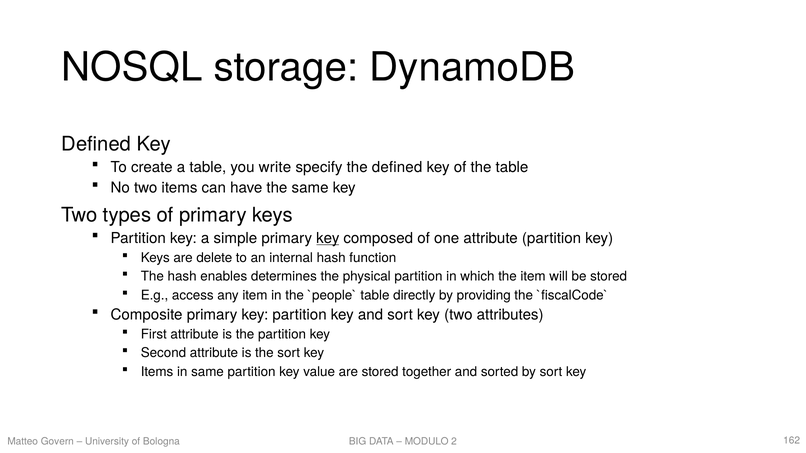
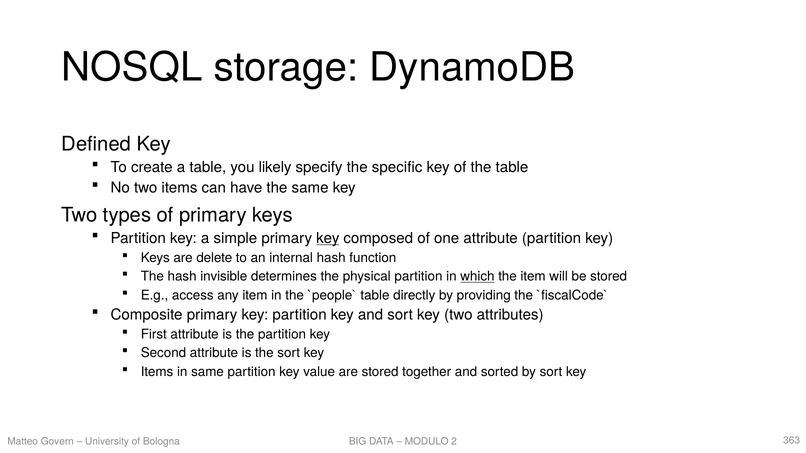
write: write -> likely
the defined: defined -> specific
enables: enables -> invisible
which underline: none -> present
162: 162 -> 363
